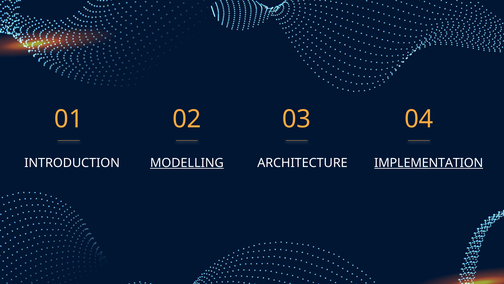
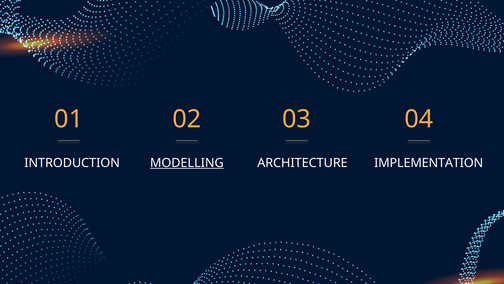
IMPLEMENTATION underline: present -> none
